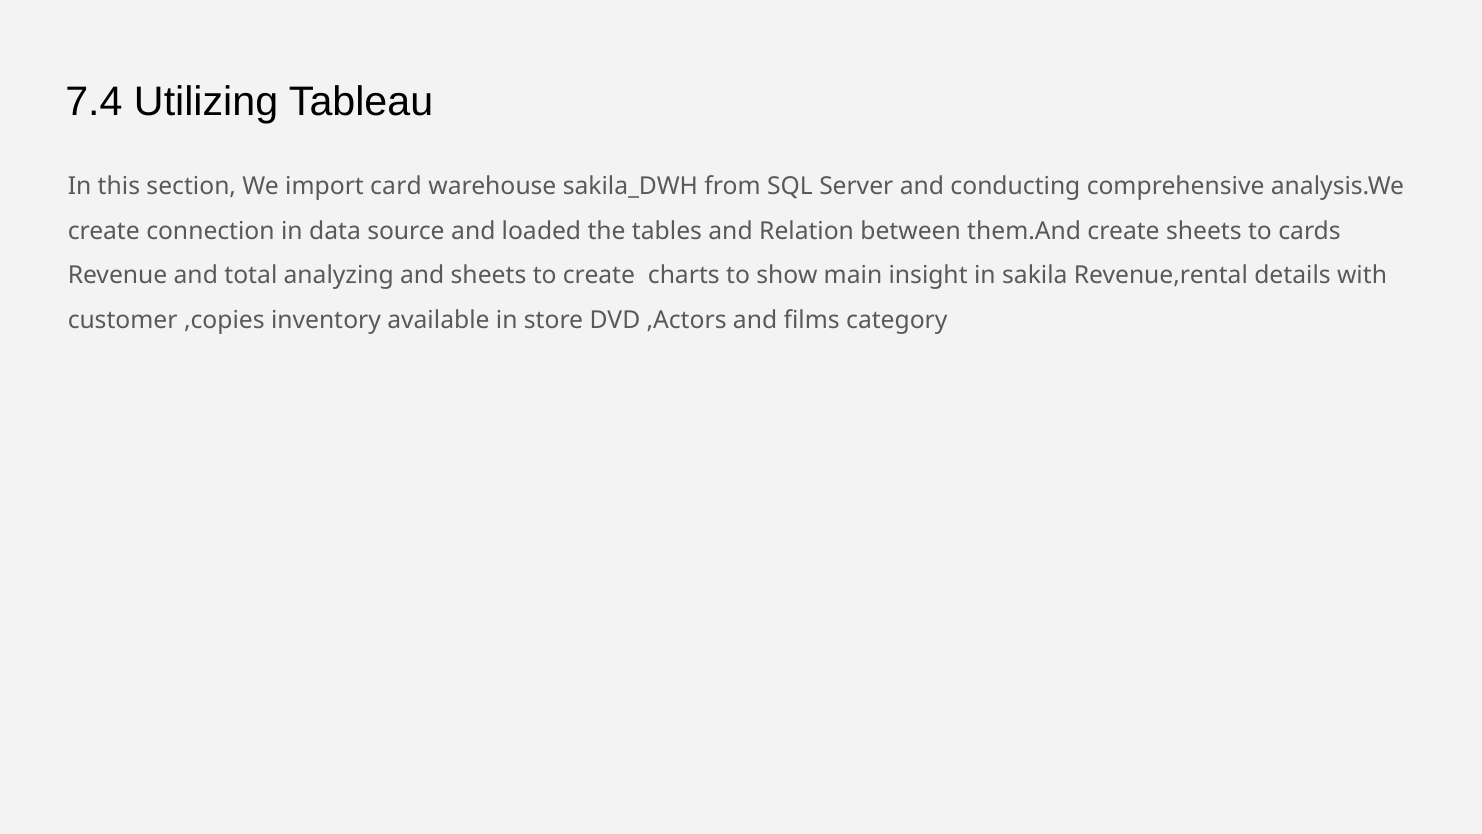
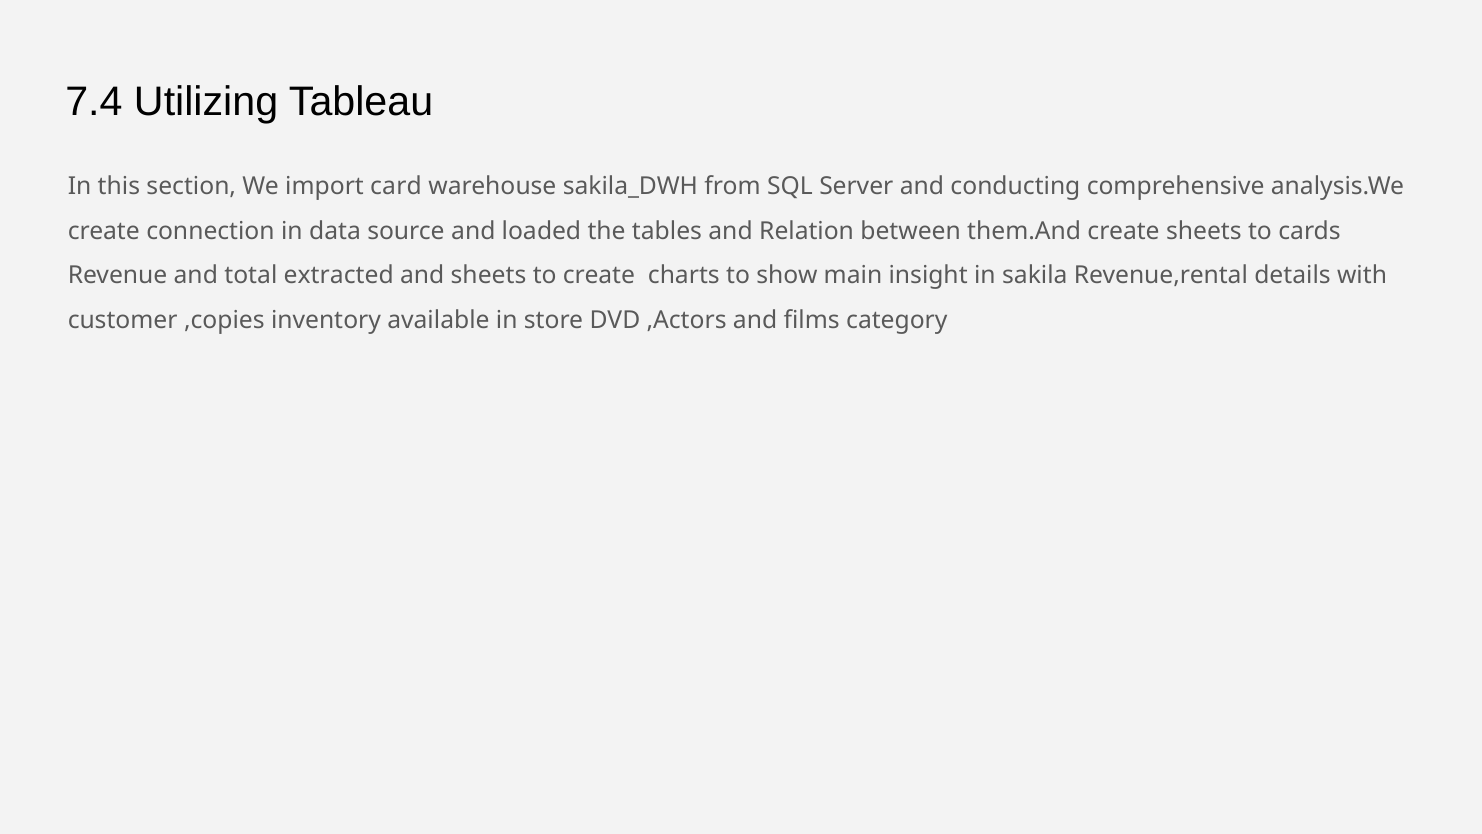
analyzing: analyzing -> extracted
